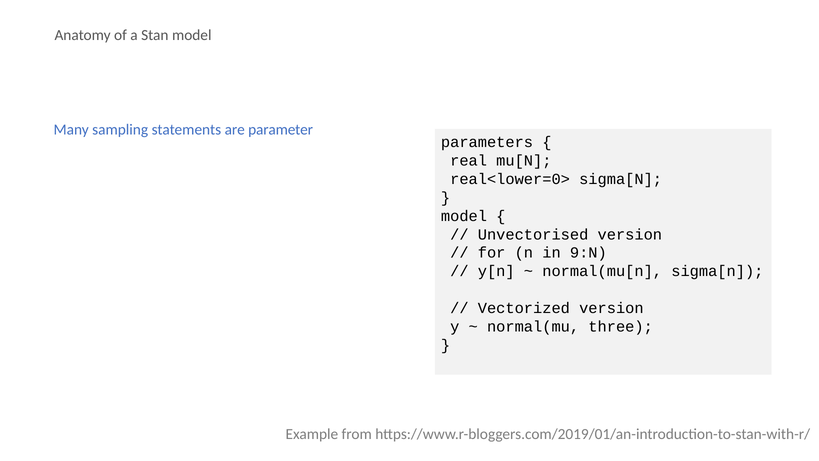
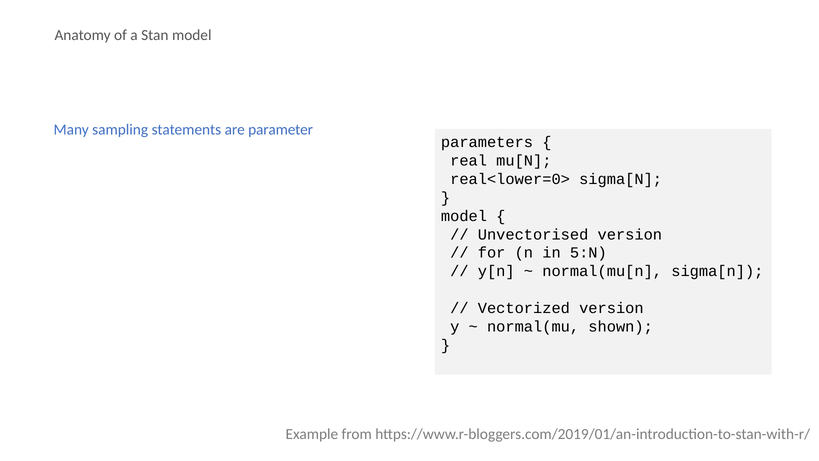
9:N: 9:N -> 5:N
three: three -> shown
